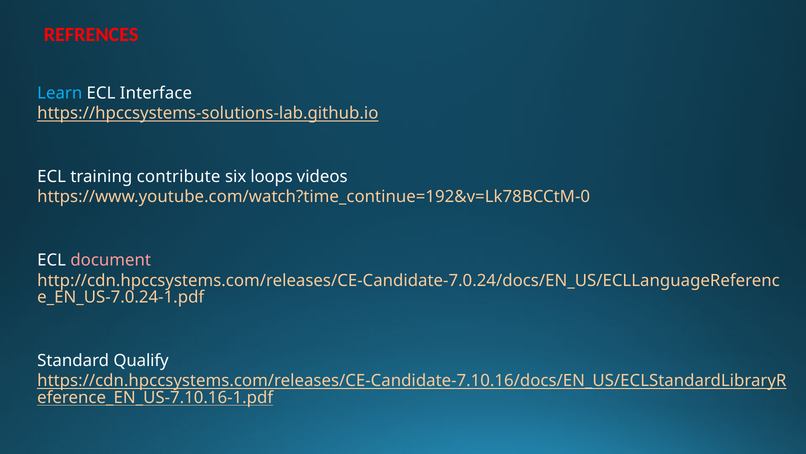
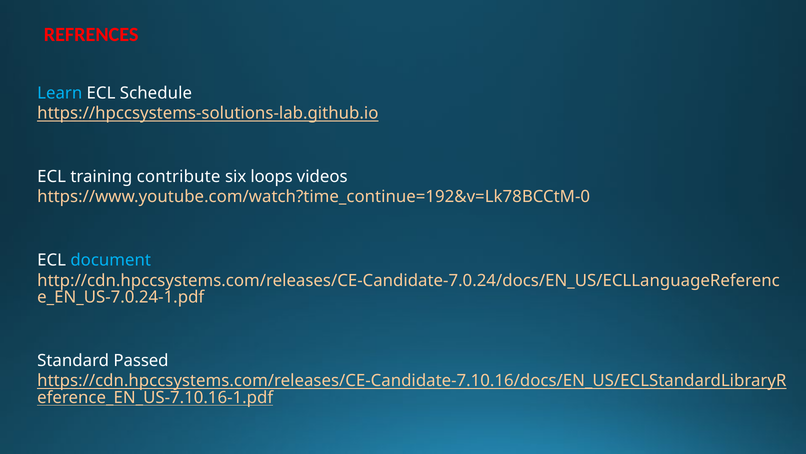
Interface: Interface -> Schedule
document colour: pink -> light blue
Qualify: Qualify -> Passed
